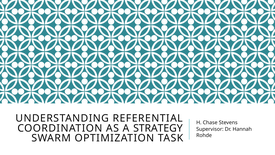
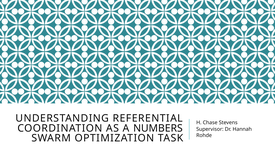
STRATEGY: STRATEGY -> NUMBERS
